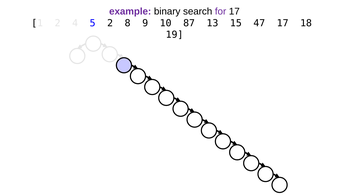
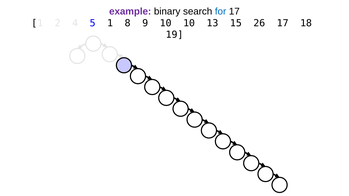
for colour: purple -> blue
5 2: 2 -> 1
10 87: 87 -> 10
47: 47 -> 26
